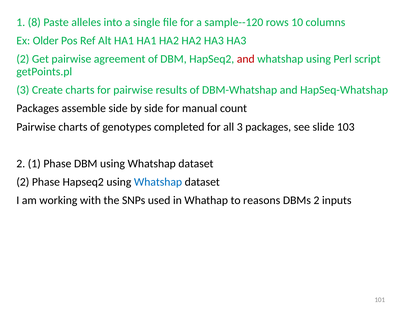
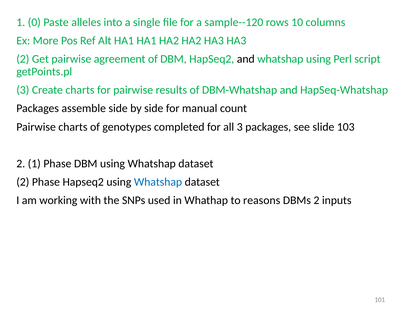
8: 8 -> 0
Older: Older -> More
and at (246, 59) colour: red -> black
